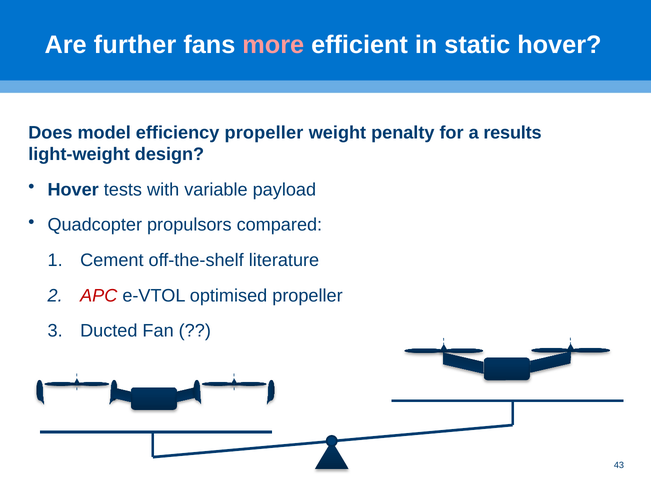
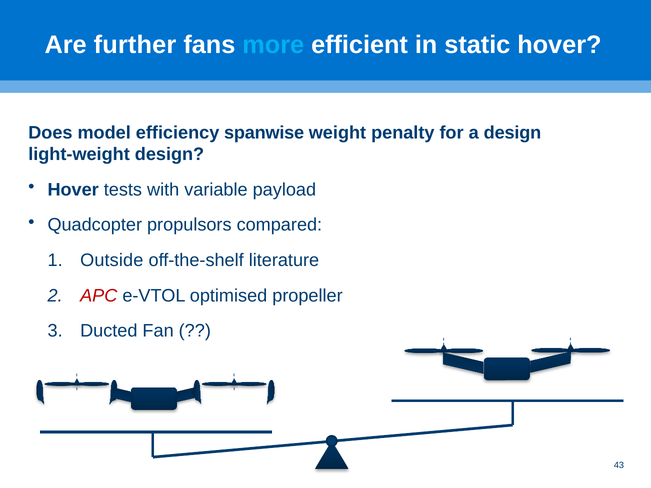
more colour: pink -> light blue
efficiency propeller: propeller -> spanwise
a results: results -> design
Cement: Cement -> Outside
